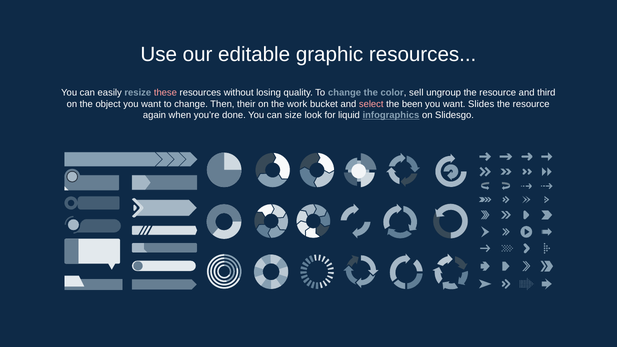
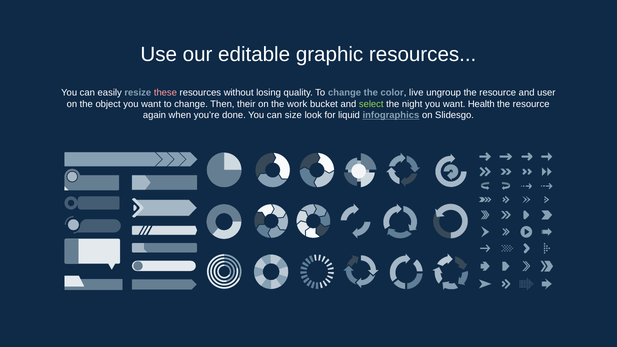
sell: sell -> live
third: third -> user
select colour: pink -> light green
been: been -> night
Slides: Slides -> Health
